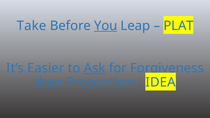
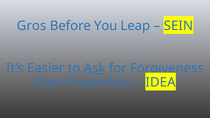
Take: Take -> Gros
You underline: present -> none
PLAT: PLAT -> SEIN
